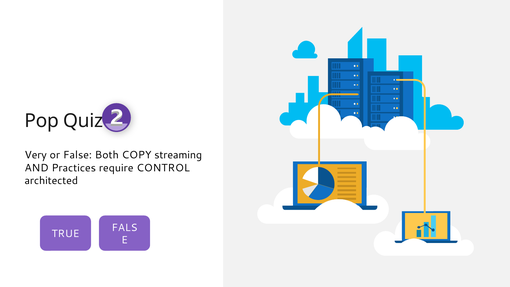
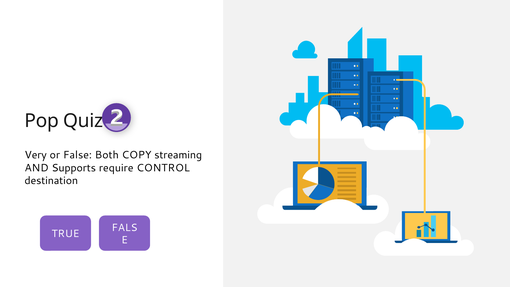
Practices: Practices -> Supports
architected: architected -> destination
